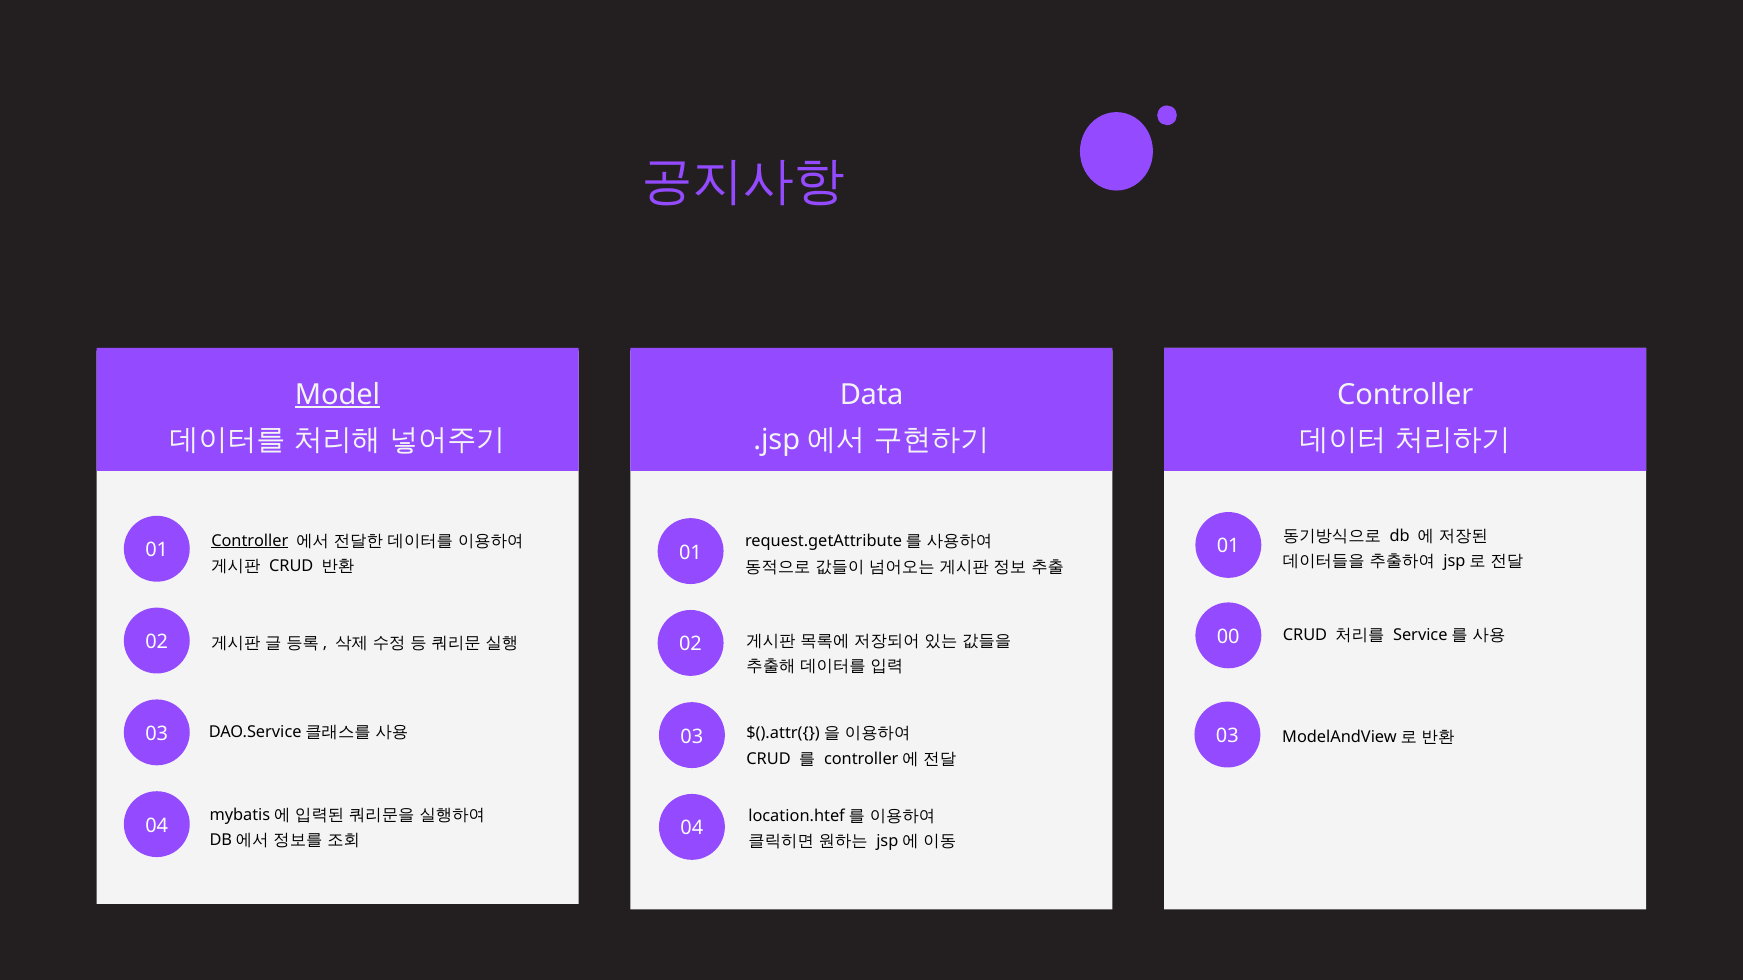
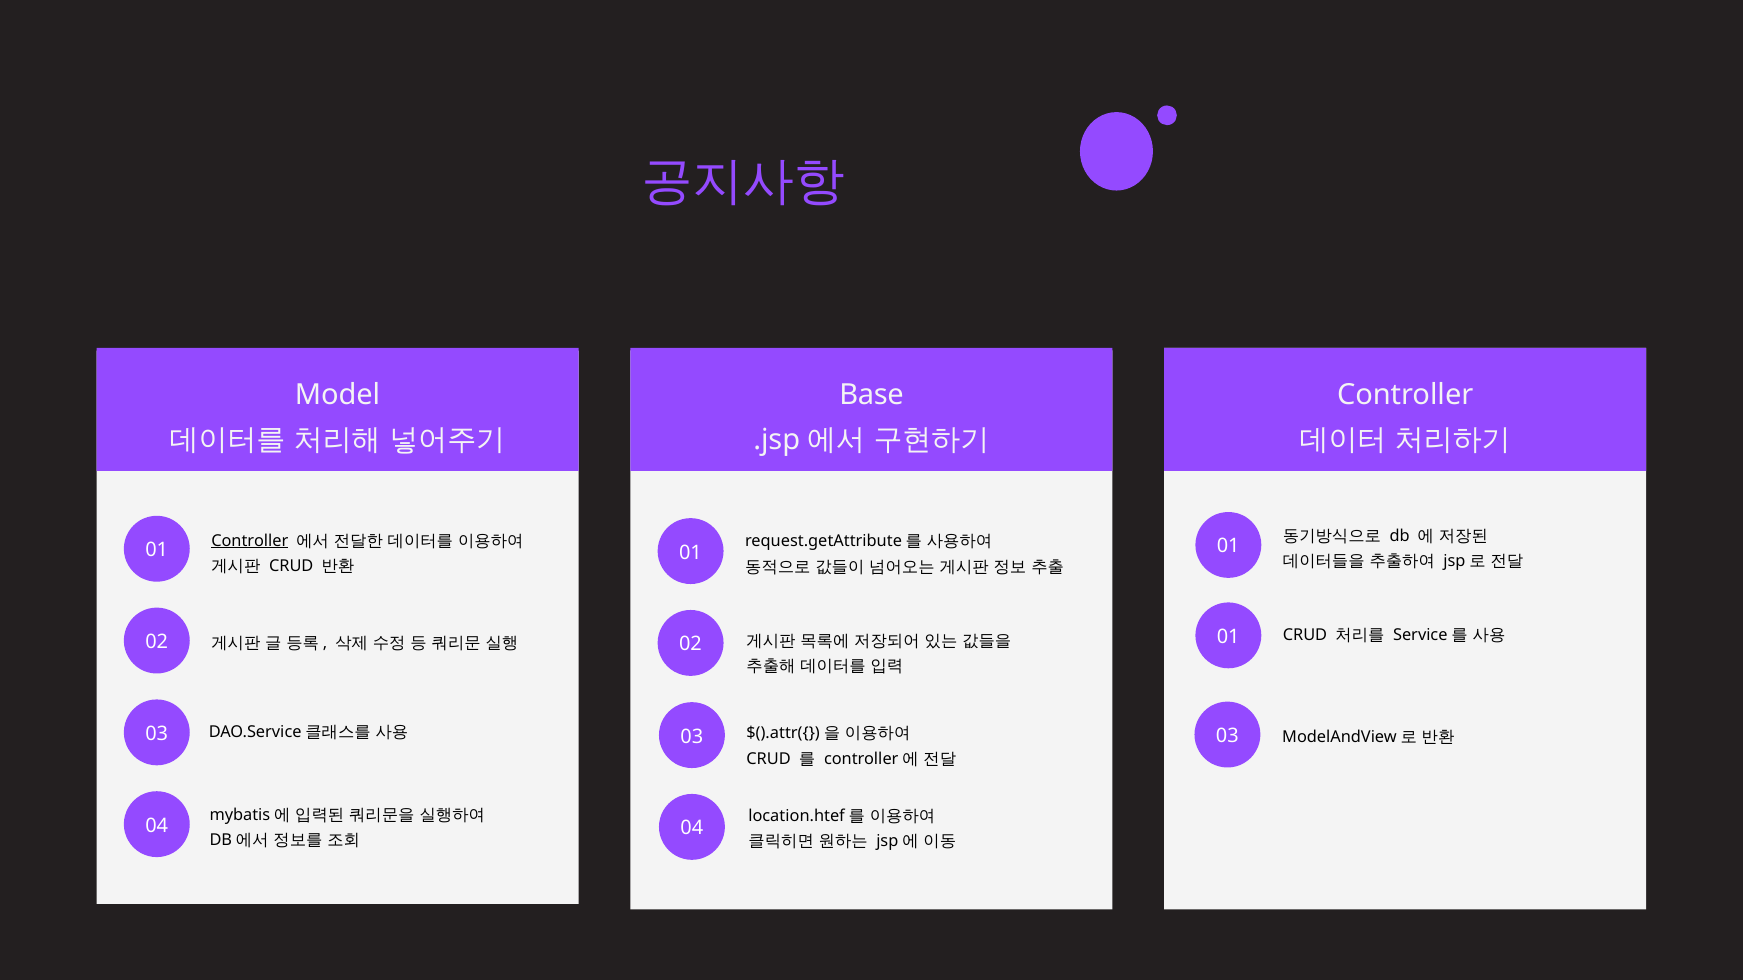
Model underline: present -> none
Data: Data -> Base
00 at (1228, 637): 00 -> 01
